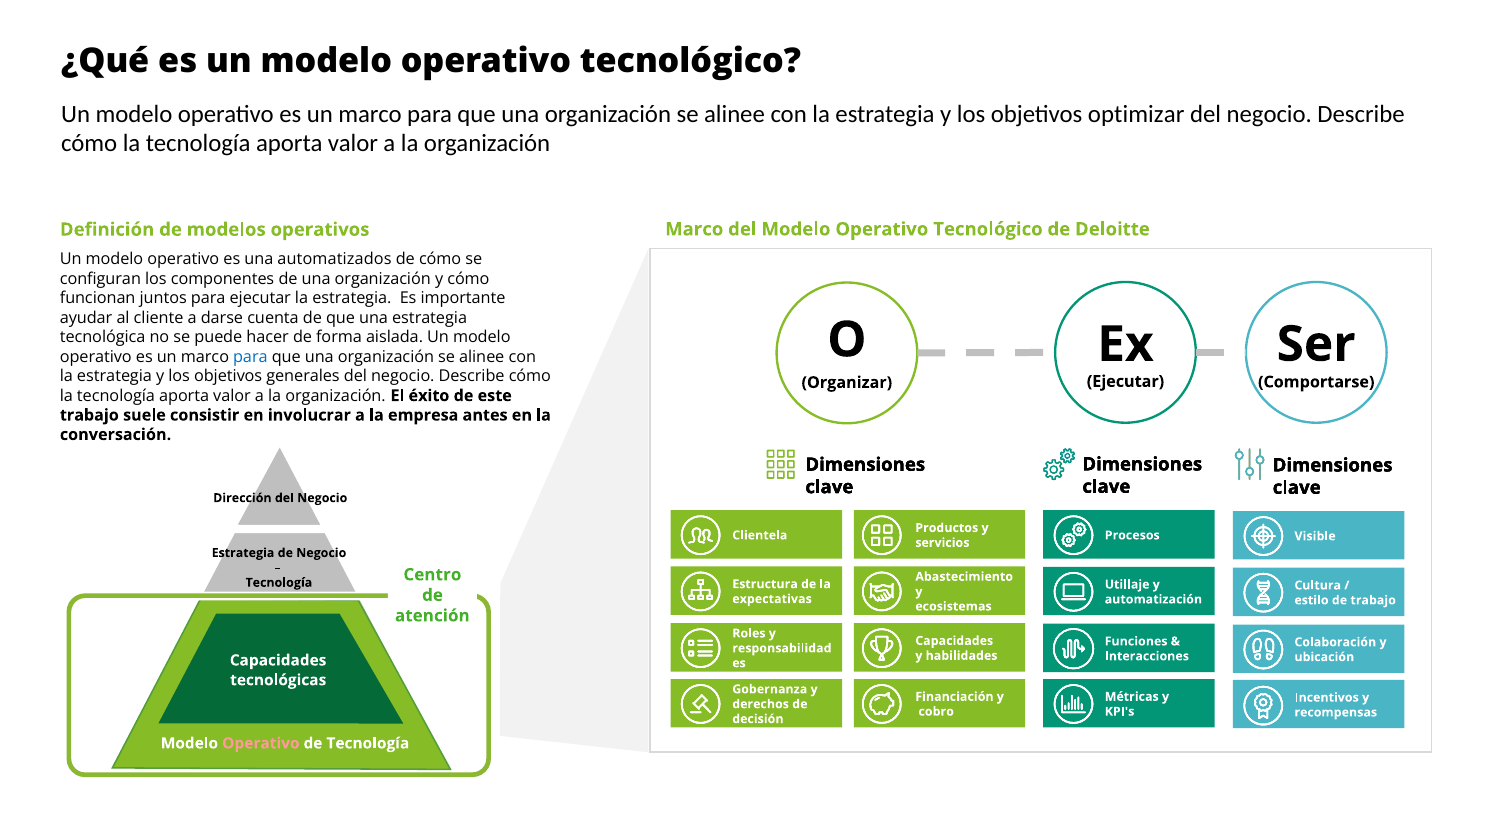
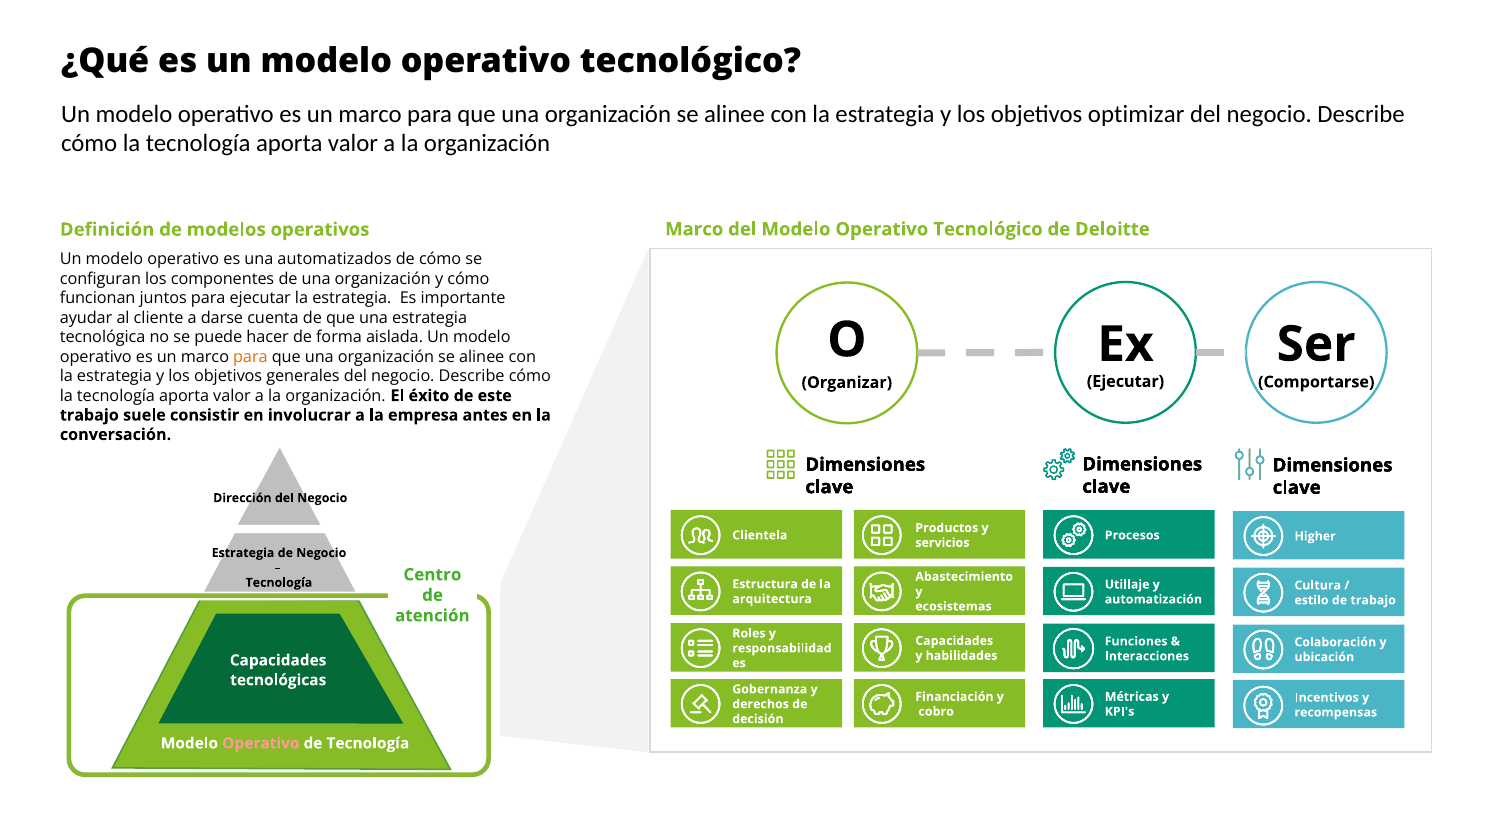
para at (250, 357) colour: blue -> orange
Visible: Visible -> Higher
expectativas: expectativas -> arquitectura
